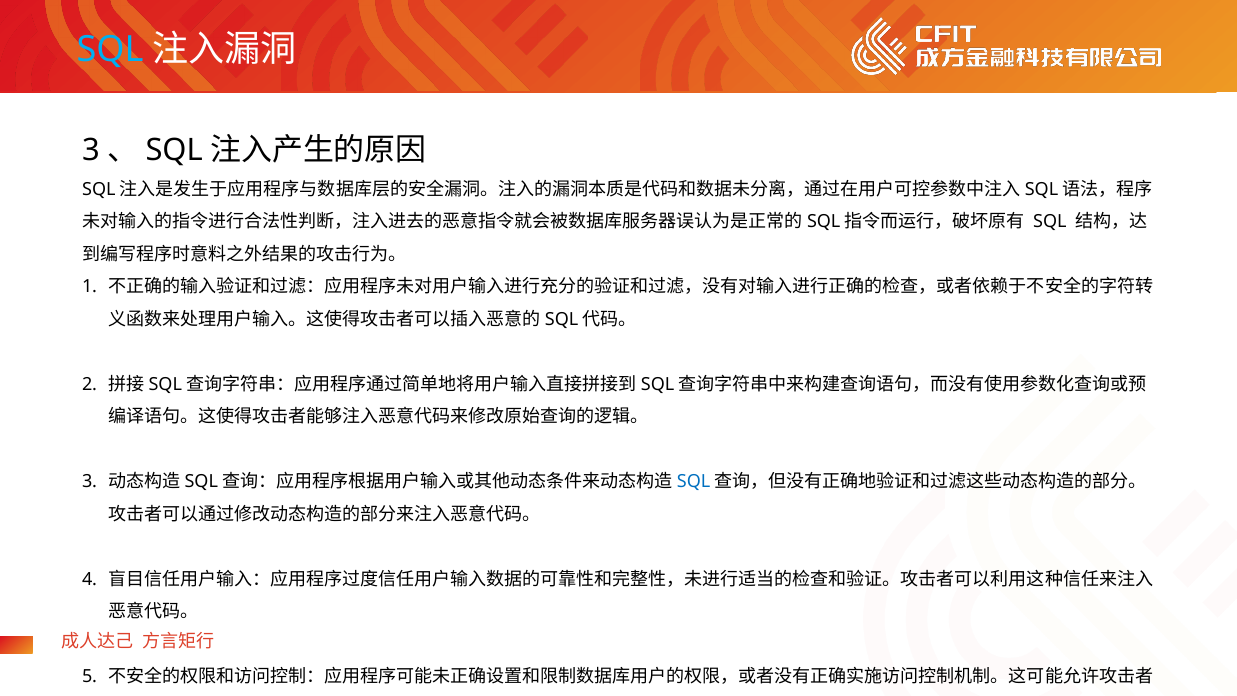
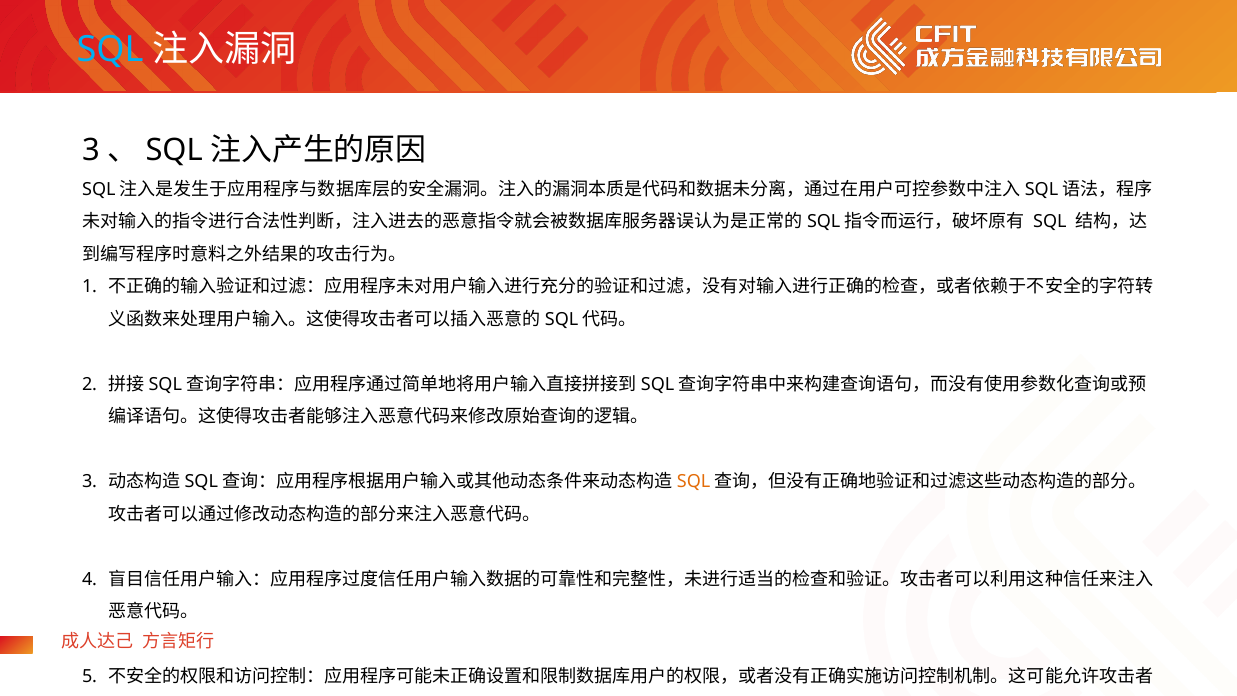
SQL at (694, 482) colour: blue -> orange
